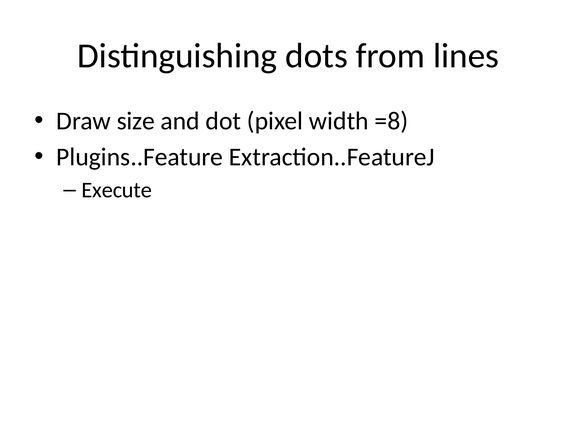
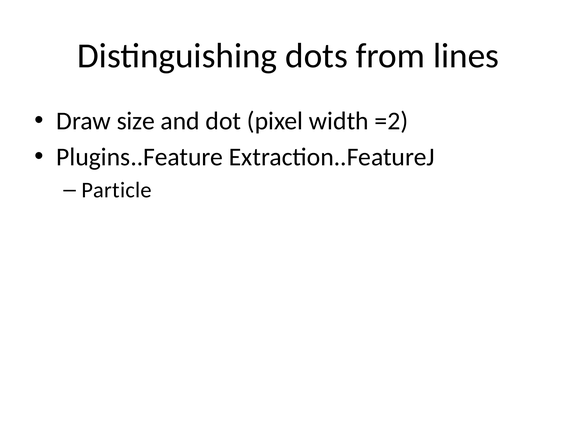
=8: =8 -> =2
Execute: Execute -> Particle
